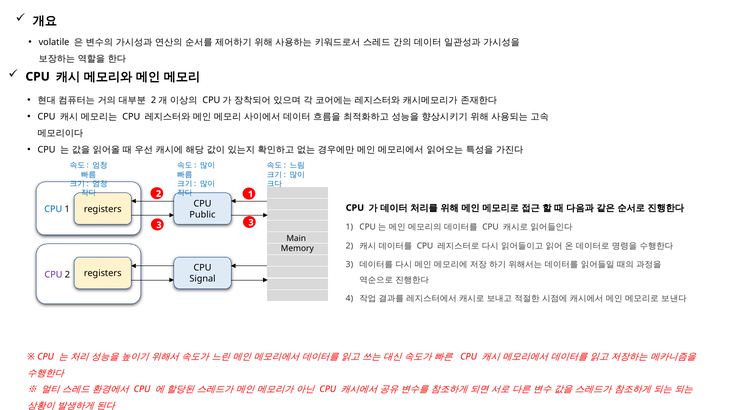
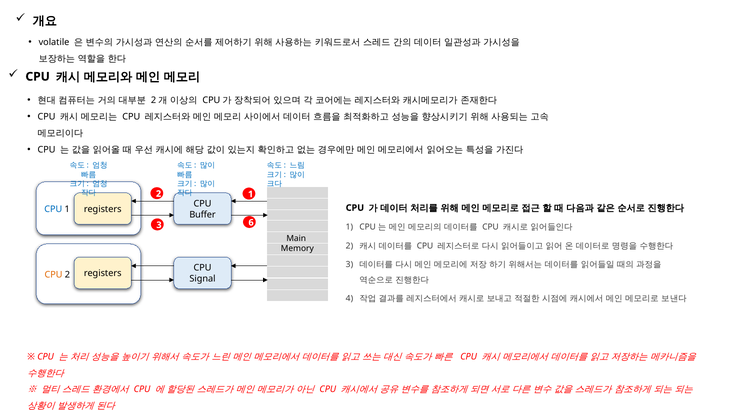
Public: Public -> Buffer
3 3: 3 -> 6
CPU at (54, 275) colour: purple -> orange
